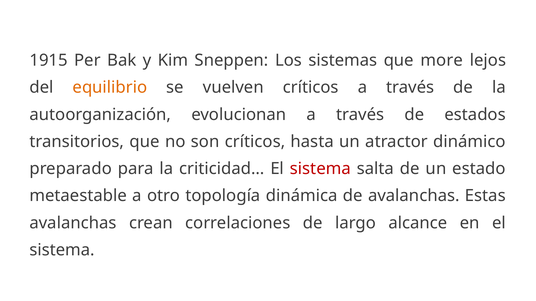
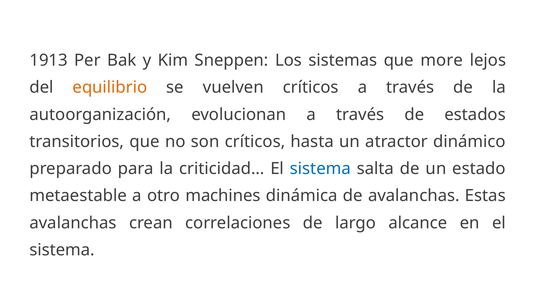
1915: 1915 -> 1913
sistema at (320, 169) colour: red -> blue
topología: topología -> machines
